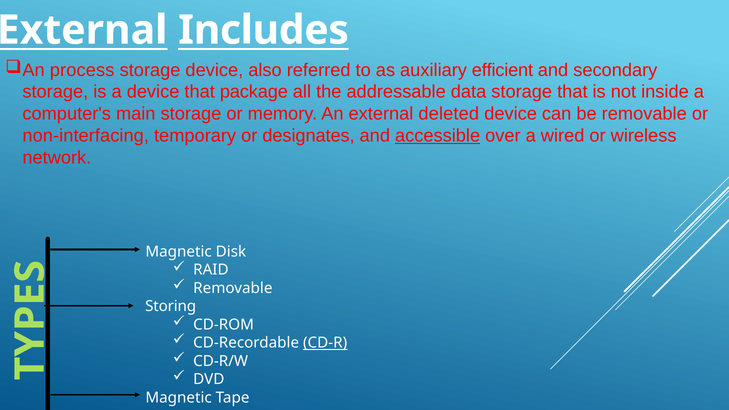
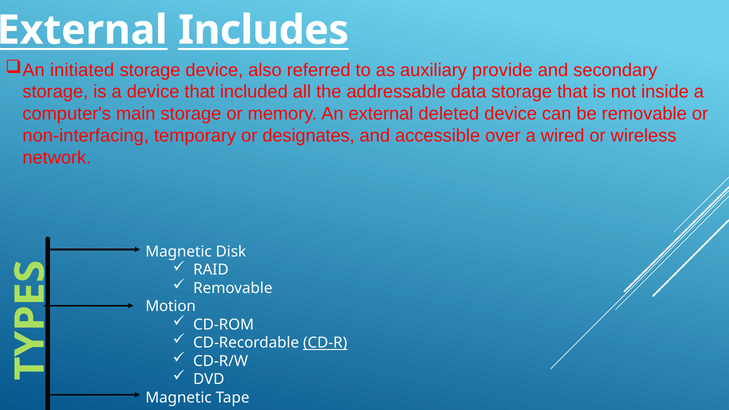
process: process -> initiated
efficient: efficient -> provide
package: package -> included
accessible underline: present -> none
Storing: Storing -> Motion
